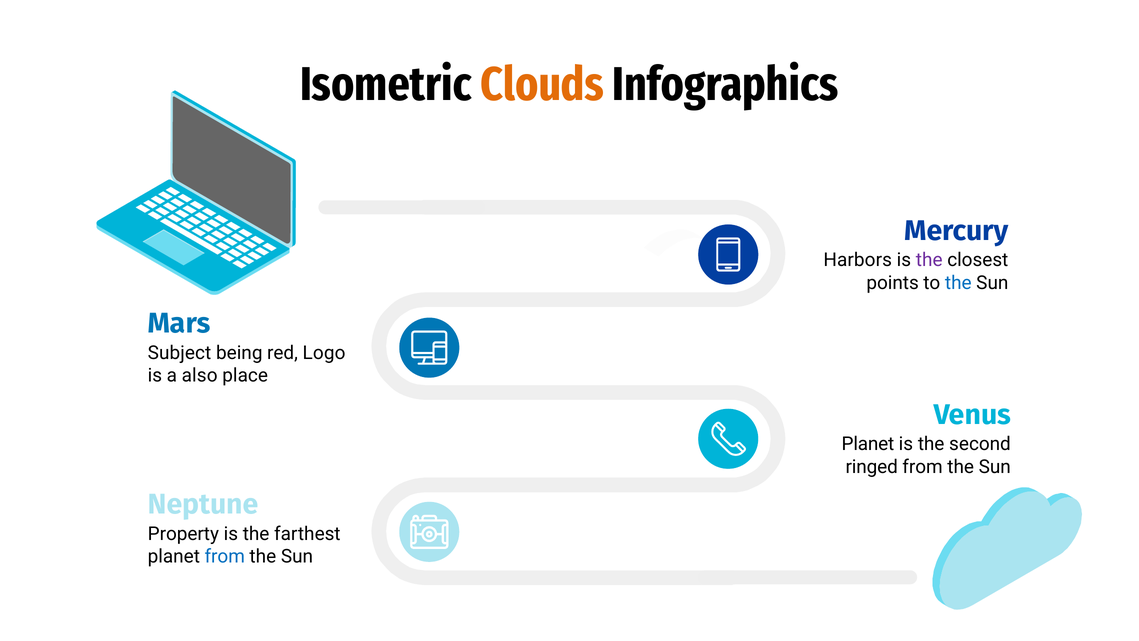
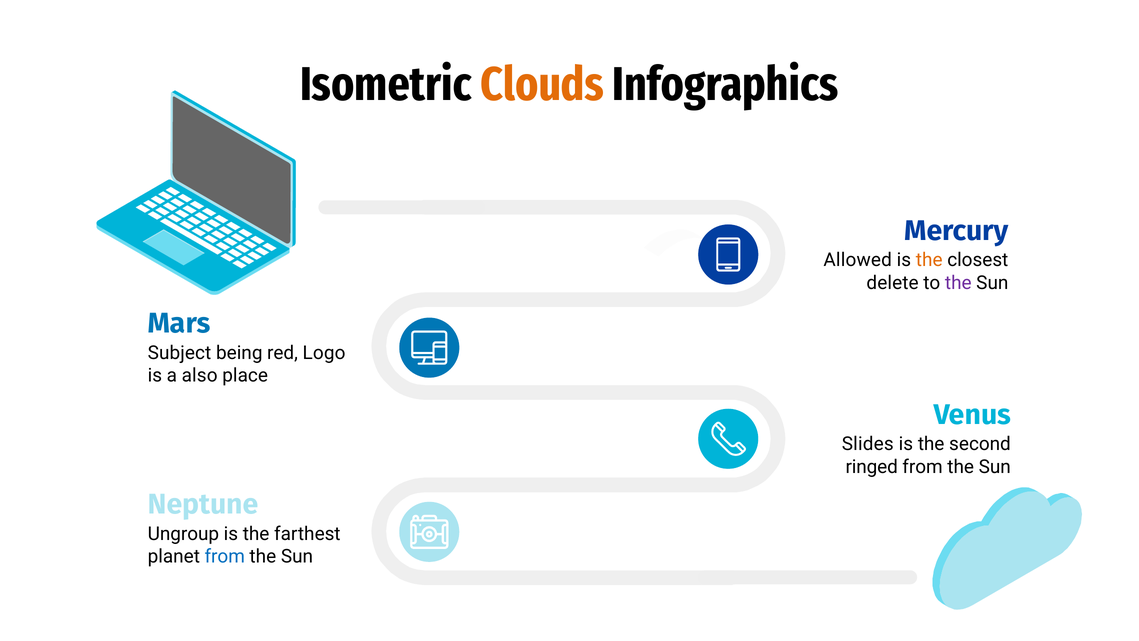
Harbors: Harbors -> Allowed
the at (929, 260) colour: purple -> orange
points: points -> delete
the at (958, 283) colour: blue -> purple
Planet at (868, 444): Planet -> Slides
Property: Property -> Ungroup
